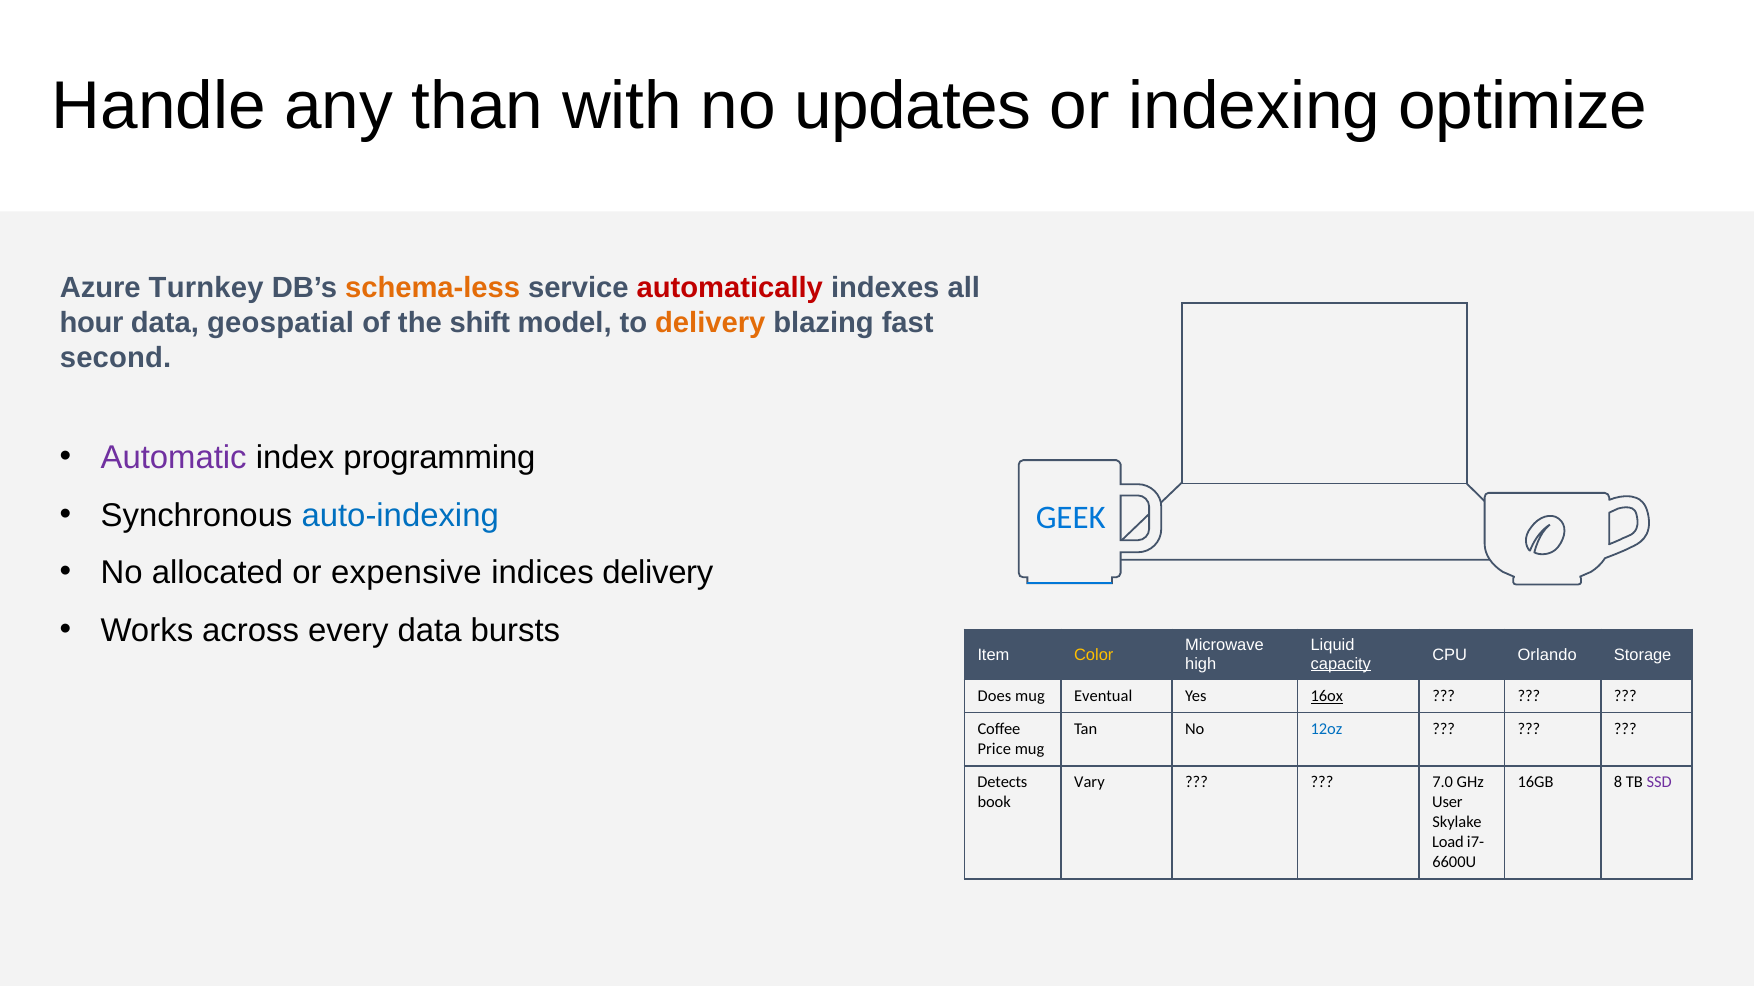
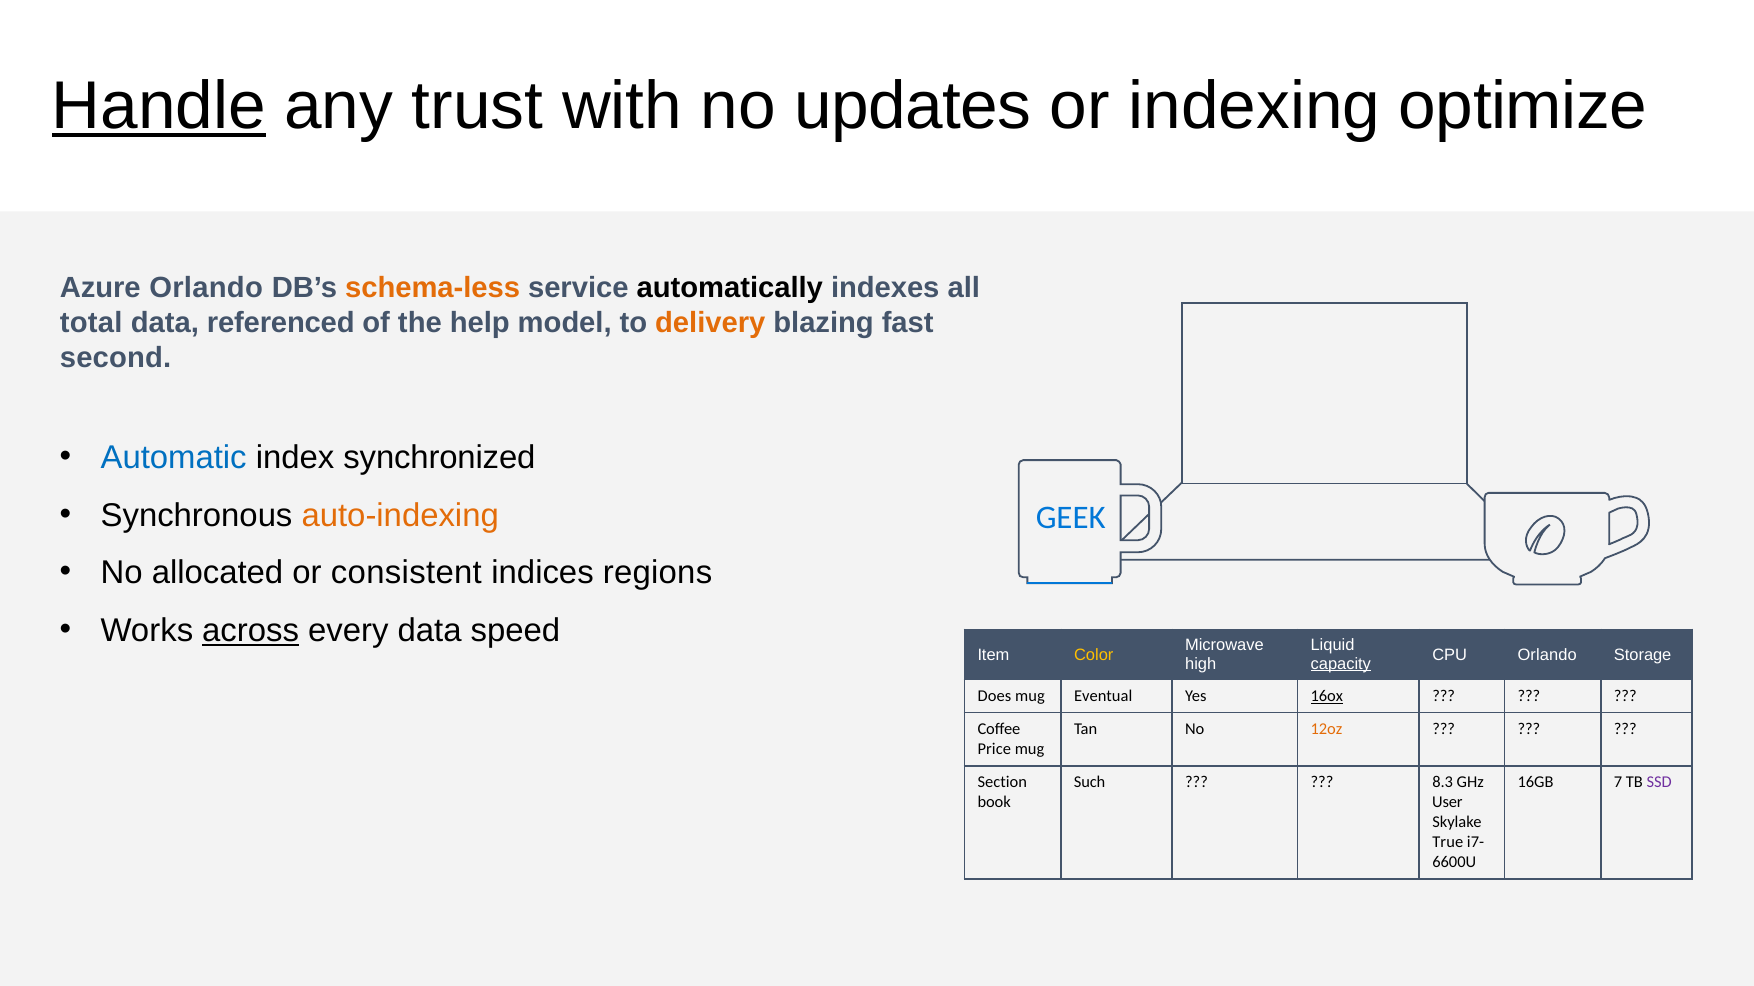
Handle underline: none -> present
than: than -> trust
Azure Turnkey: Turnkey -> Orlando
automatically colour: red -> black
hour: hour -> total
geospatial: geospatial -> referenced
shift: shift -> help
Automatic colour: purple -> blue
programming: programming -> synchronized
auto-indexing colour: blue -> orange
expensive: expensive -> consistent
indices delivery: delivery -> regions
across underline: none -> present
bursts: bursts -> speed
12oz colour: blue -> orange
Detects: Detects -> Section
Vary: Vary -> Such
7.0: 7.0 -> 8.3
8: 8 -> 7
Load: Load -> True
